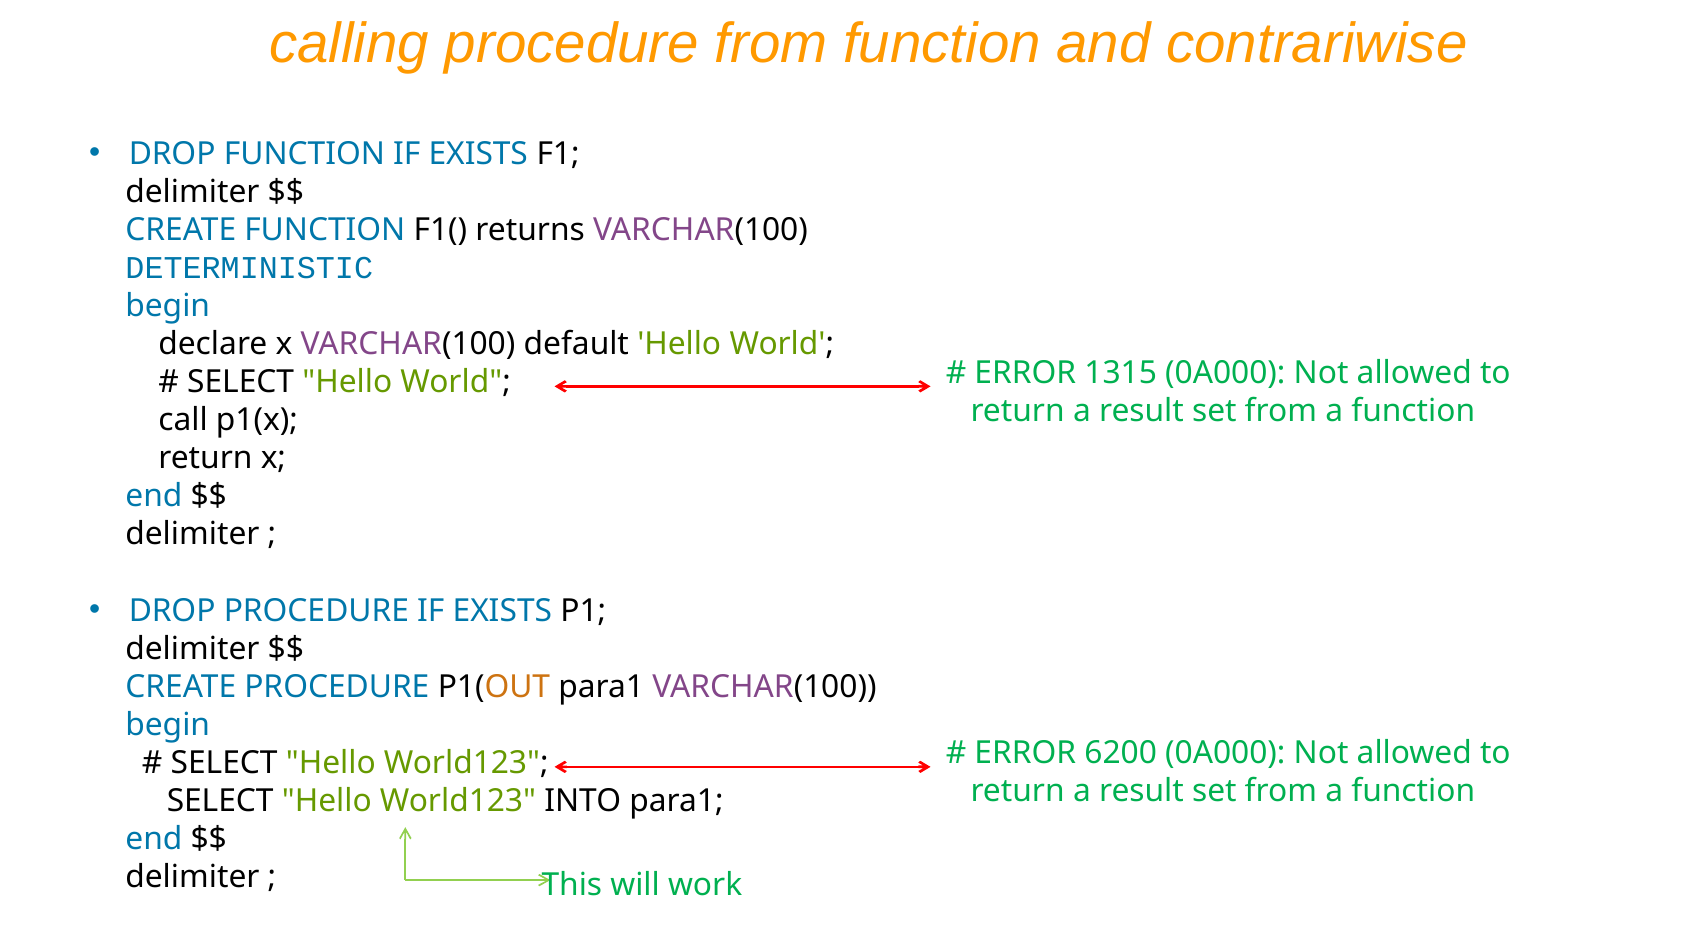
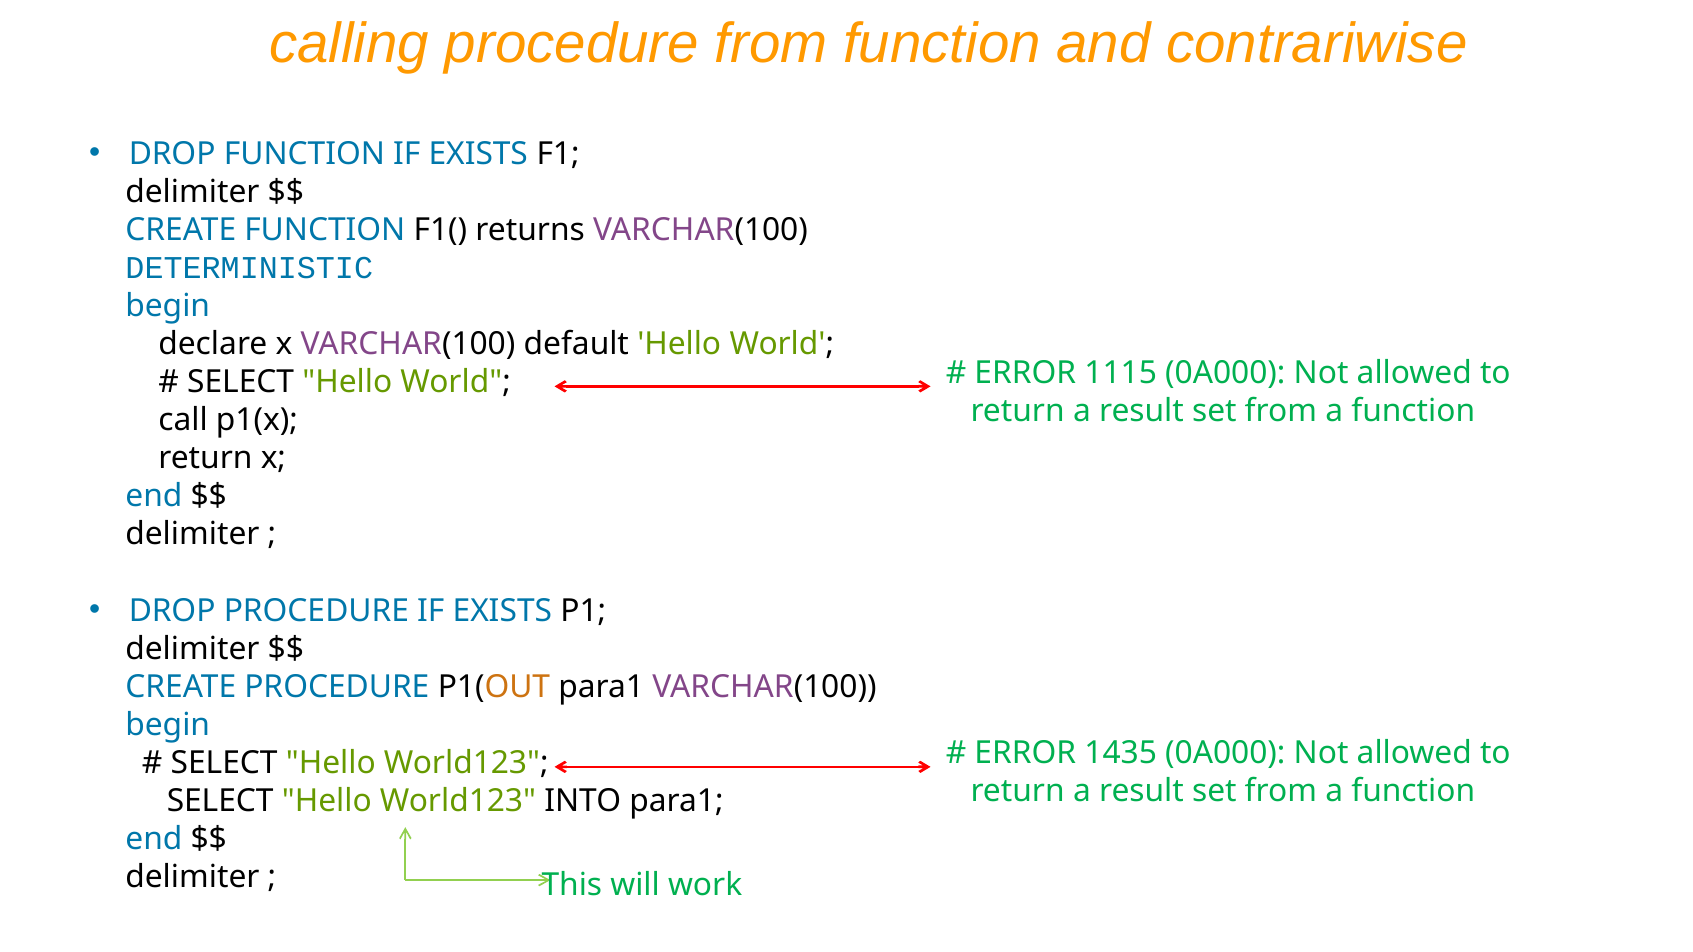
1315: 1315 -> 1115
6200: 6200 -> 1435
